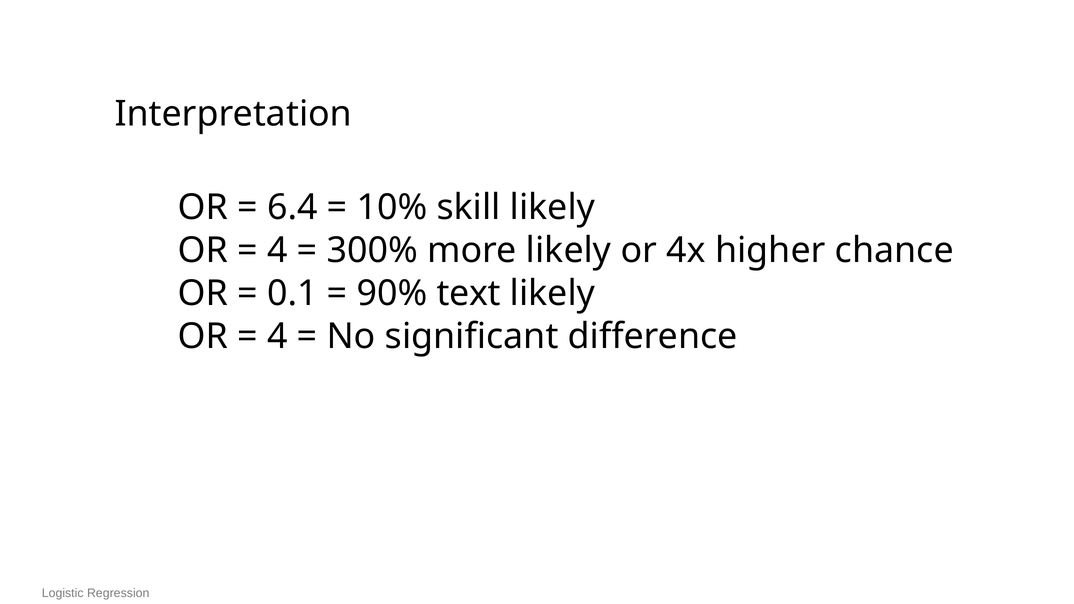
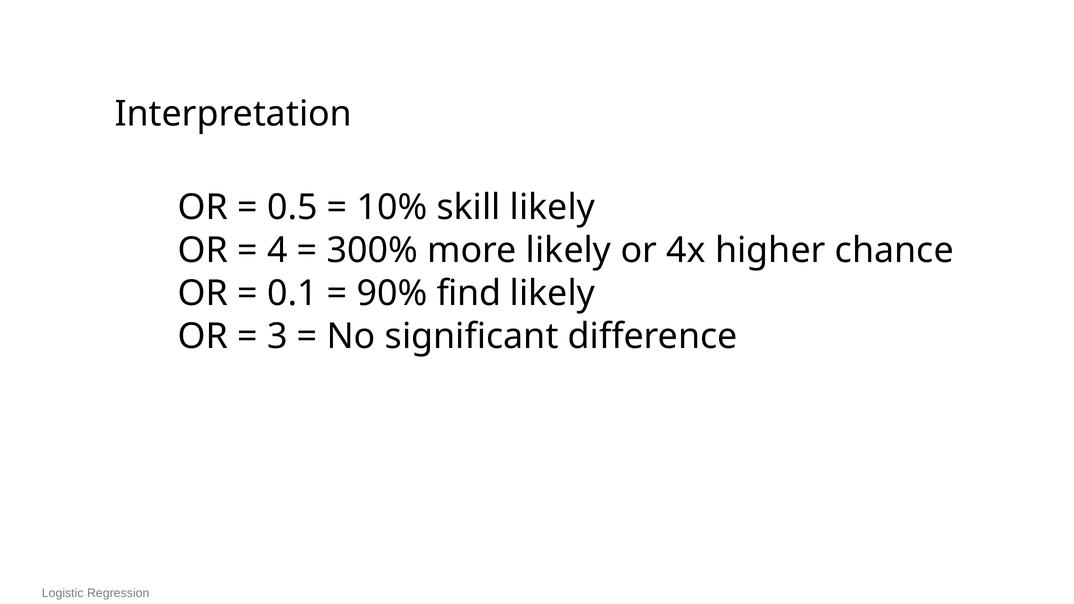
6.4: 6.4 -> 0.5
text: text -> find
4 at (277, 336): 4 -> 3
